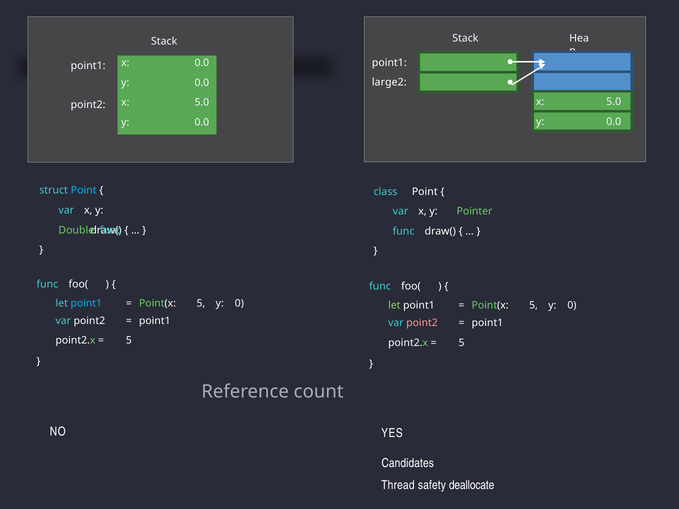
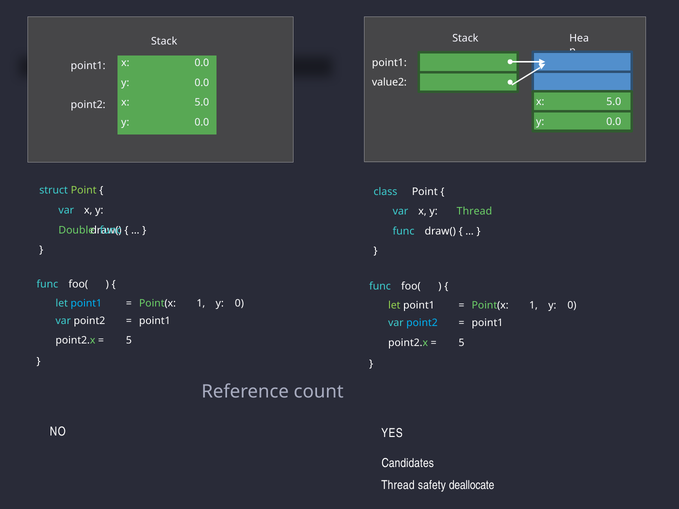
large2: large2 -> value2
Point at (84, 191) colour: light blue -> light green
y Pointer: Pointer -> Thread
5 at (201, 304): 5 -> 1
5 at (533, 306): 5 -> 1
point2 at (422, 323) colour: pink -> light blue
